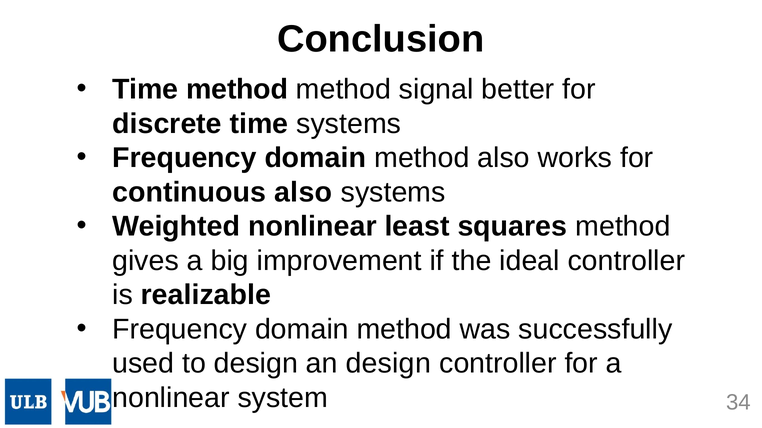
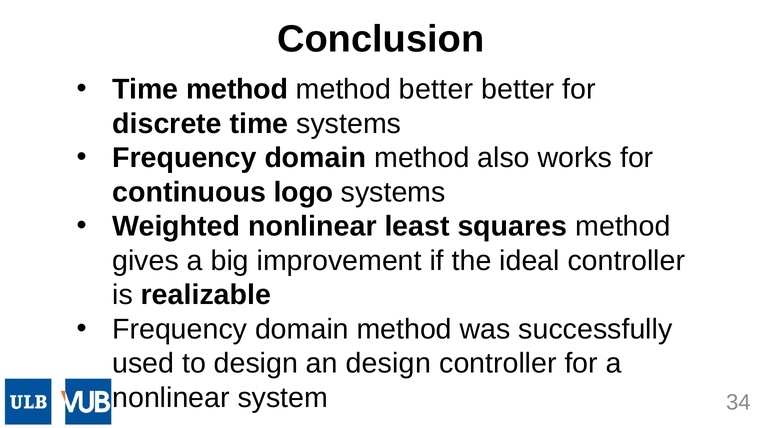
method signal: signal -> better
continuous also: also -> logo
